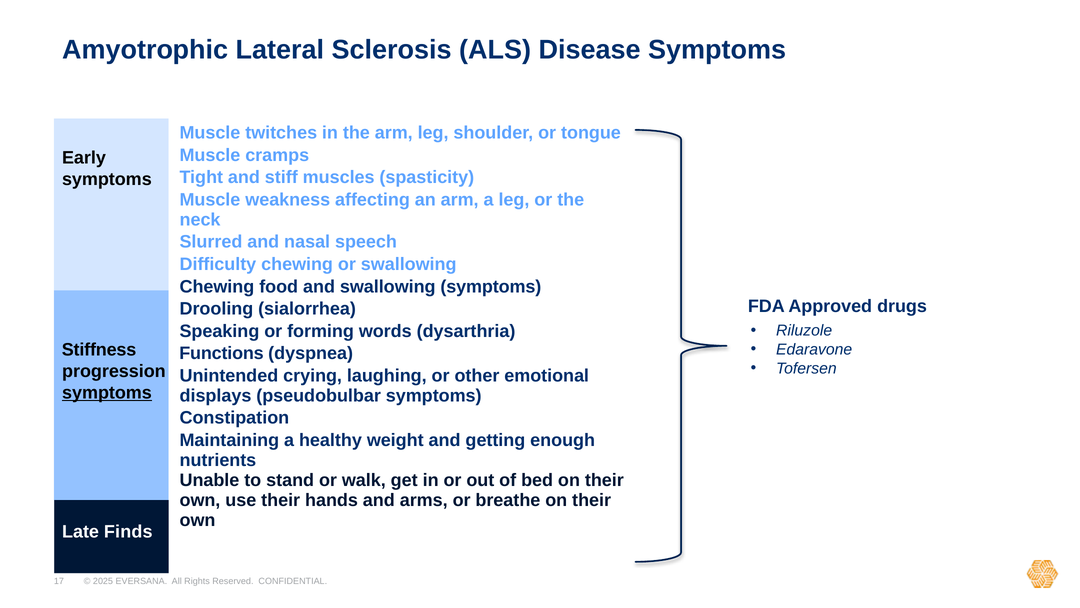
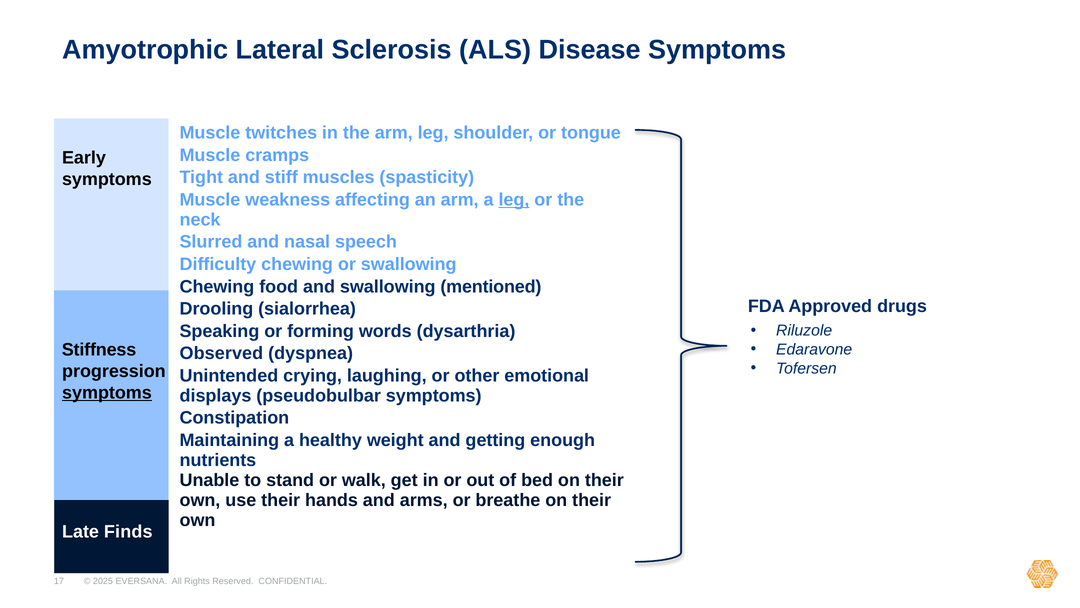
leg at (514, 200) underline: none -> present
swallowing symptoms: symptoms -> mentioned
Functions: Functions -> Observed
